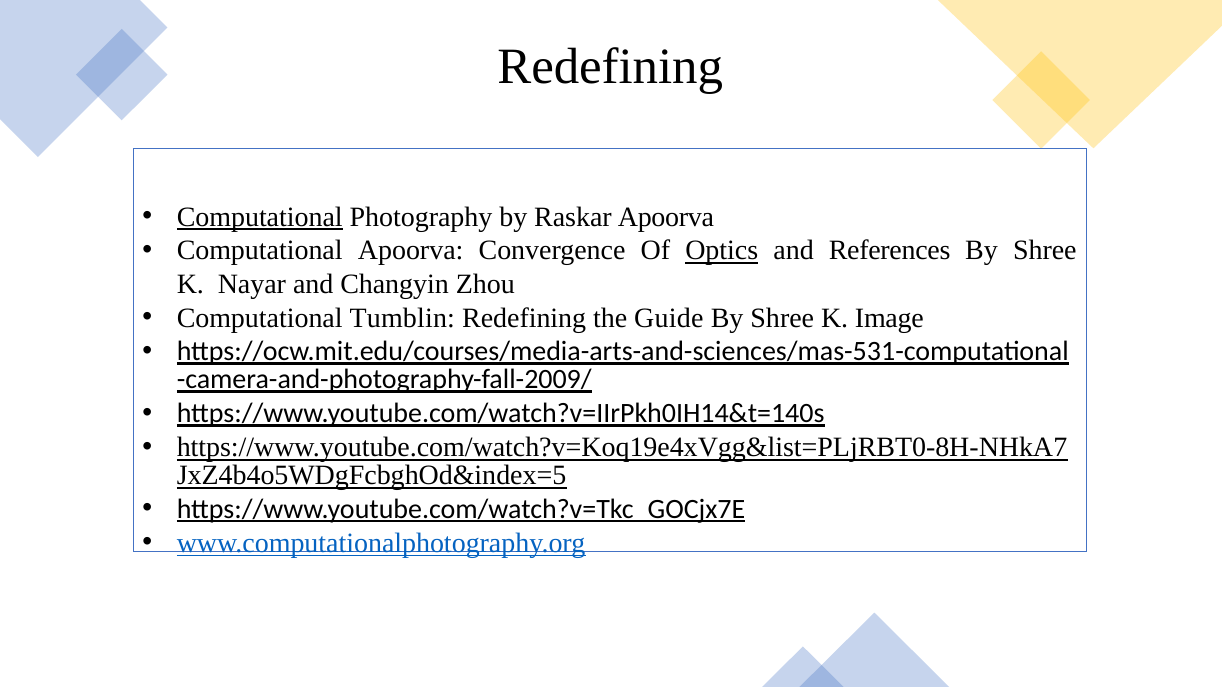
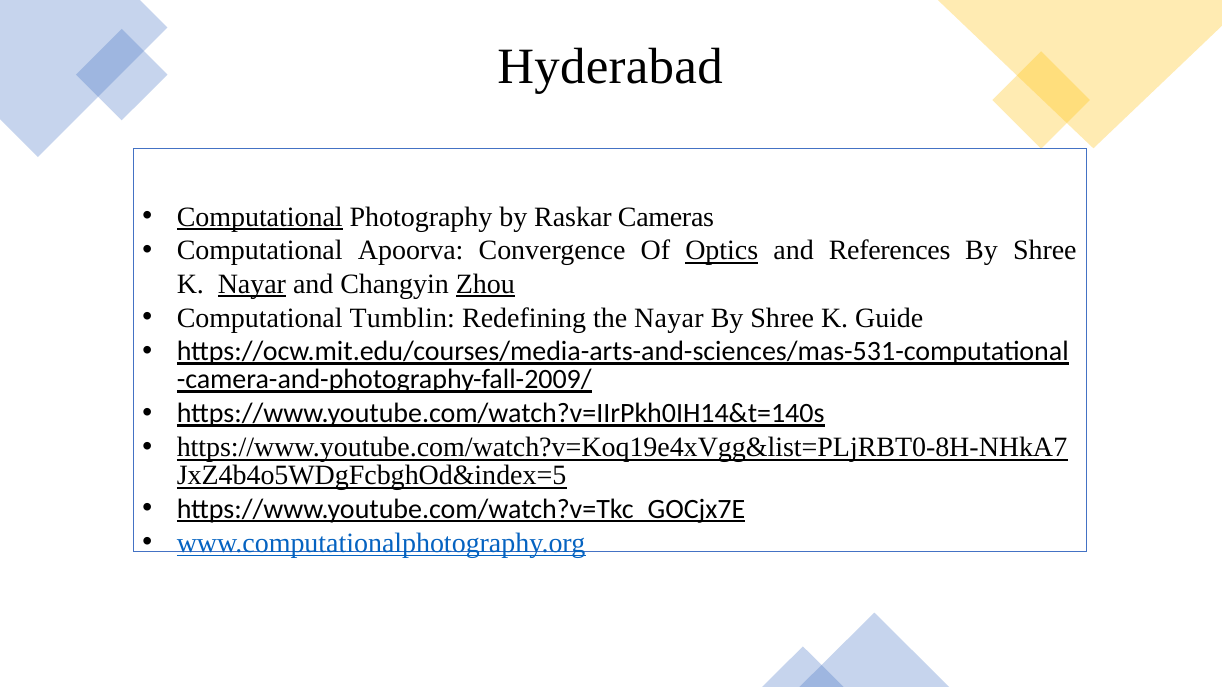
Redefining at (610, 67): Redefining -> Hyderabad
Raskar Apoorva: Apoorva -> Cameras
Nayar at (252, 284) underline: none -> present
Zhou underline: none -> present
the Guide: Guide -> Nayar
Image: Image -> Guide
